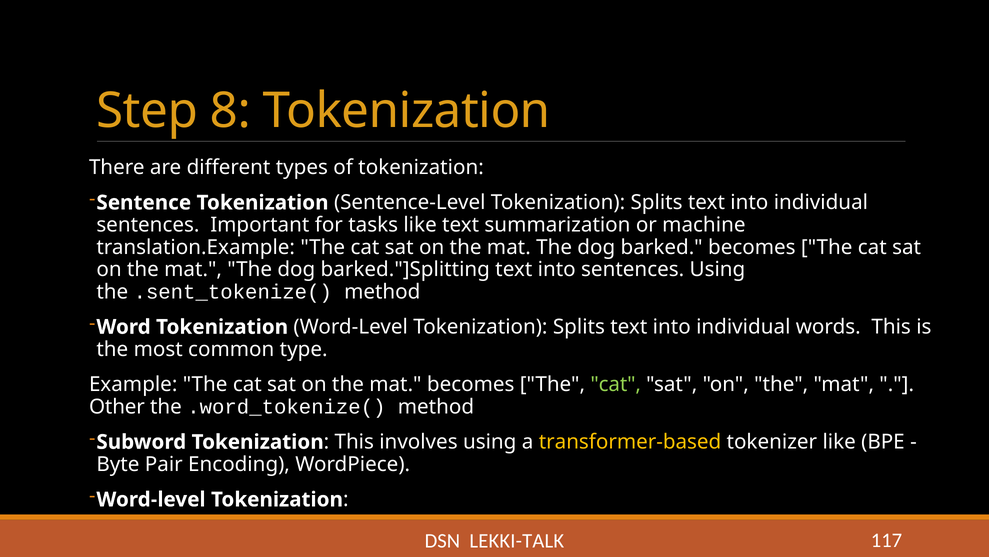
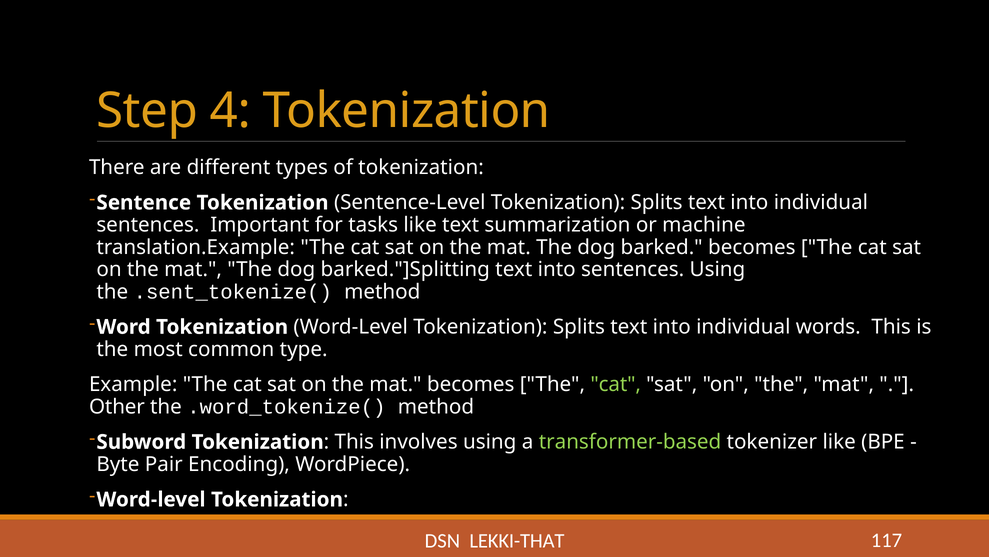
8: 8 -> 4
transformer-based colour: yellow -> light green
LEKKI-TALK: LEKKI-TALK -> LEKKI-THAT
